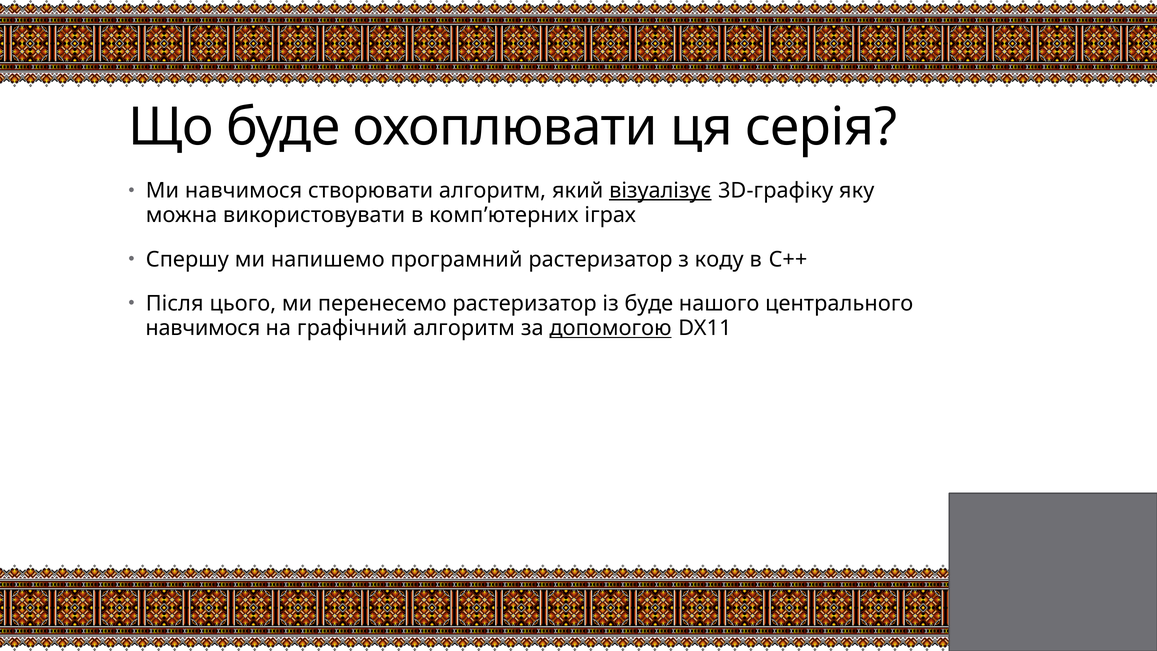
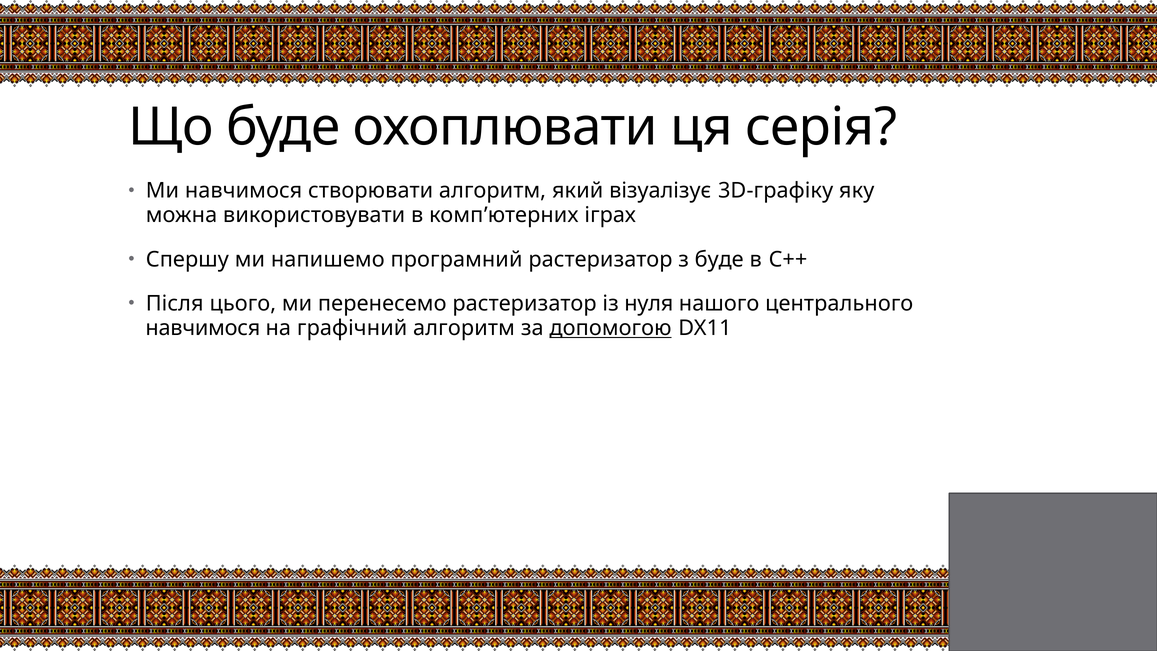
візуалізує underline: present -> none
з коду: коду -> буде
із буде: буде -> нуля
